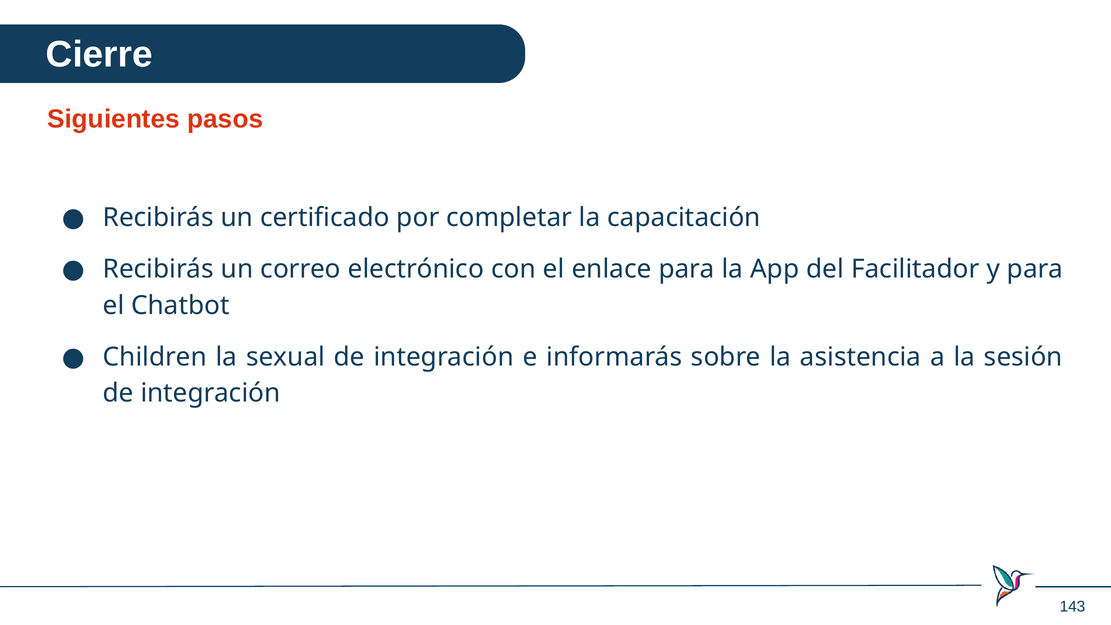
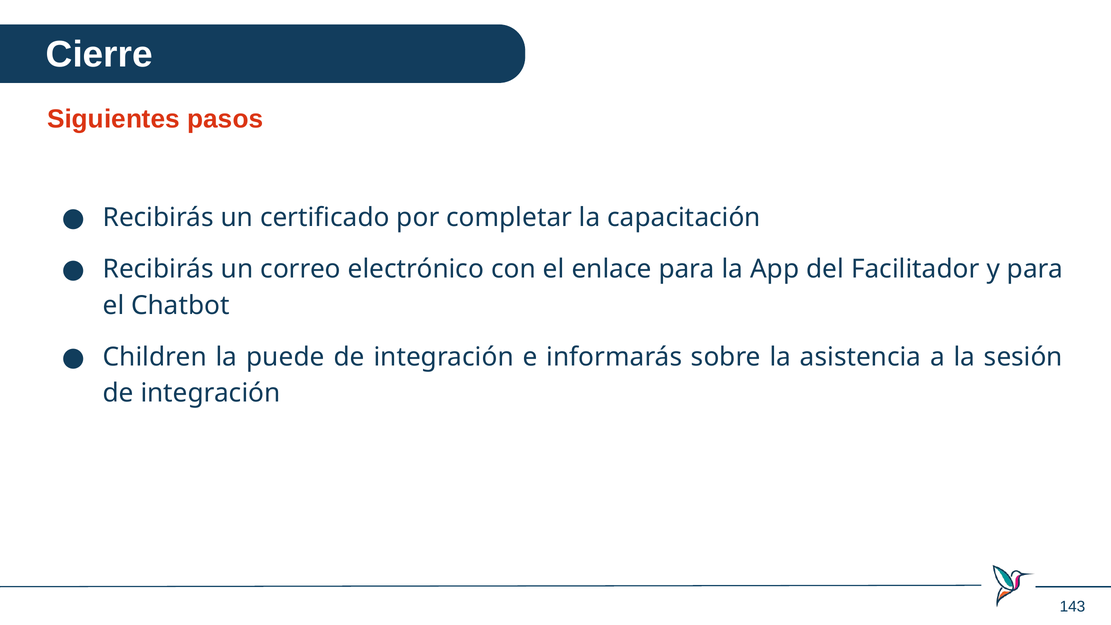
sexual: sexual -> puede
